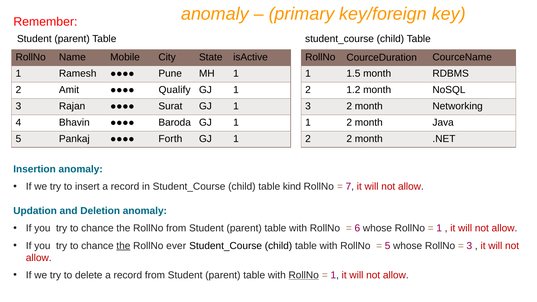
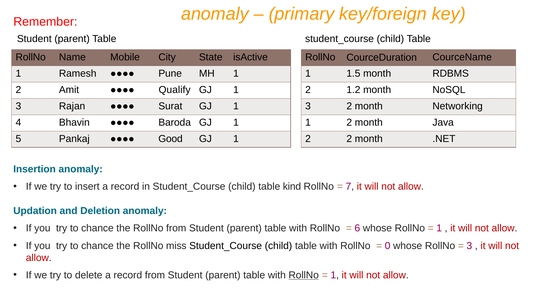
Forth: Forth -> Good
the at (123, 246) underline: present -> none
ever: ever -> miss
5 at (388, 246): 5 -> 0
